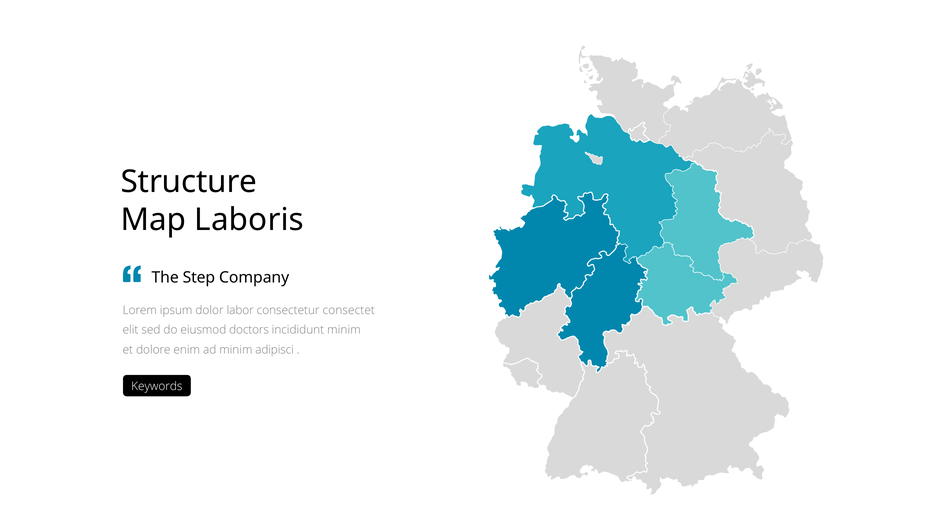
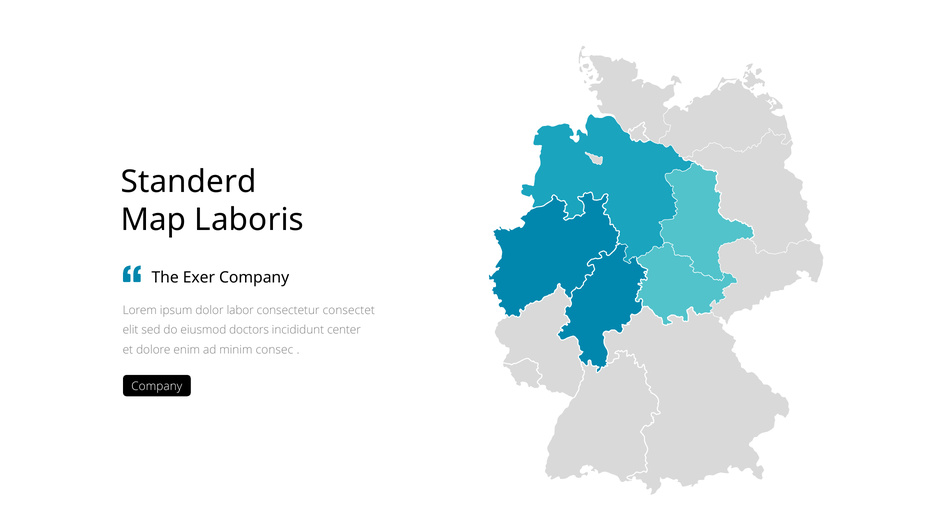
Structure: Structure -> Standerd
Step: Step -> Exer
incididunt minim: minim -> center
adipisci: adipisci -> consec
Keywords at (157, 386): Keywords -> Company
